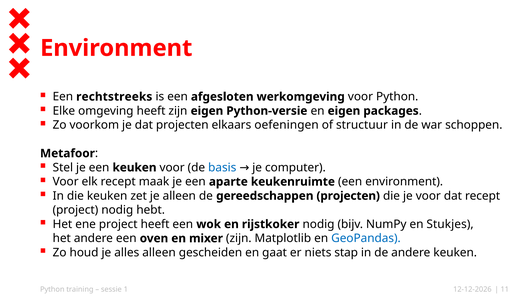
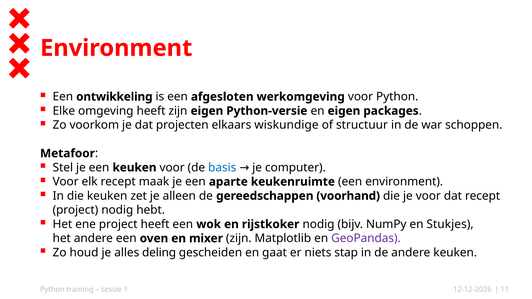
rechtstreeks: rechtstreeks -> ontwikkeling
oefeningen: oefeningen -> wiskundige
gereedschappen projecten: projecten -> voorhand
GeoPandas colour: blue -> purple
alles alleen: alleen -> deling
